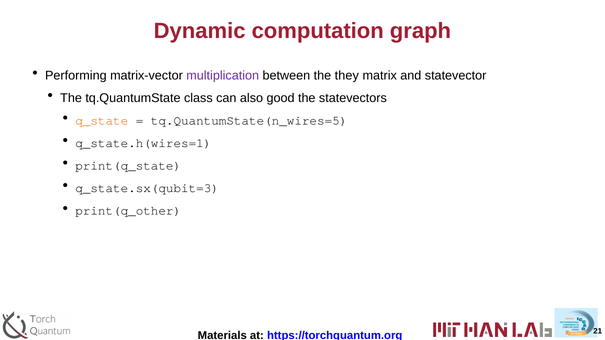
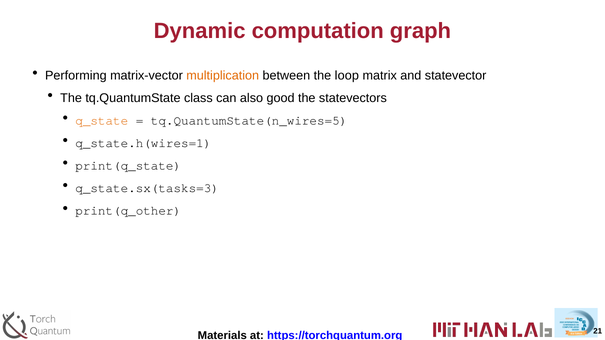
multiplication colour: purple -> orange
they: they -> loop
q_state.sx(qubit=3: q_state.sx(qubit=3 -> q_state.sx(tasks=3
